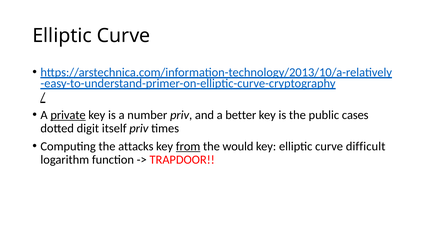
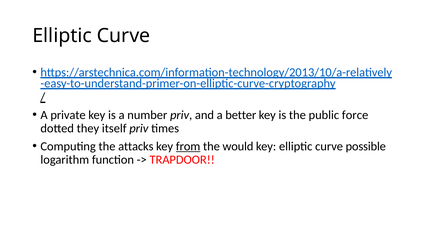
private underline: present -> none
cases: cases -> force
digit: digit -> they
difficult: difficult -> possible
